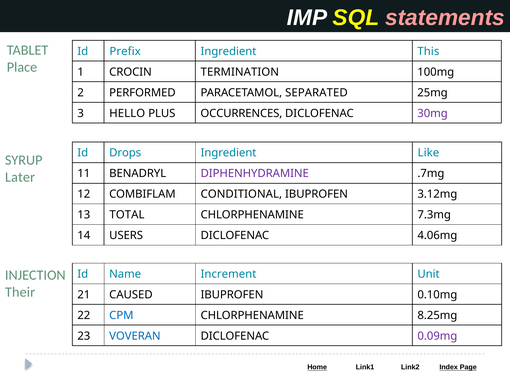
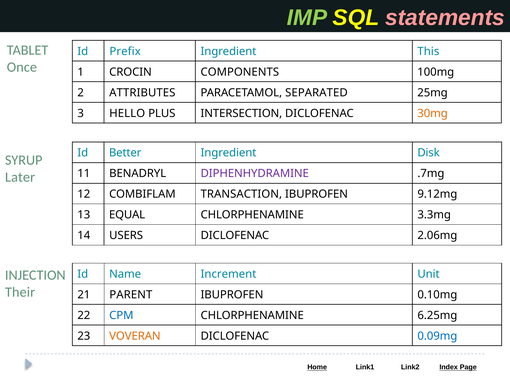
IMP colour: white -> light green
Place: Place -> Once
TERMINATION: TERMINATION -> COMPONENTS
PERFORMED: PERFORMED -> ATTRIBUTES
OCCURRENCES: OCCURRENCES -> INTERSECTION
30mg colour: purple -> orange
Drops: Drops -> Better
Like: Like -> Disk
CONDITIONAL: CONDITIONAL -> TRANSACTION
3.12mg: 3.12mg -> 9.12mg
TOTAL: TOTAL -> EQUAL
7.3mg: 7.3mg -> 3.3mg
4.06mg: 4.06mg -> 2.06mg
CAUSED: CAUSED -> PARENT
8.25mg: 8.25mg -> 6.25mg
VOVERAN colour: blue -> orange
0.09mg colour: purple -> blue
